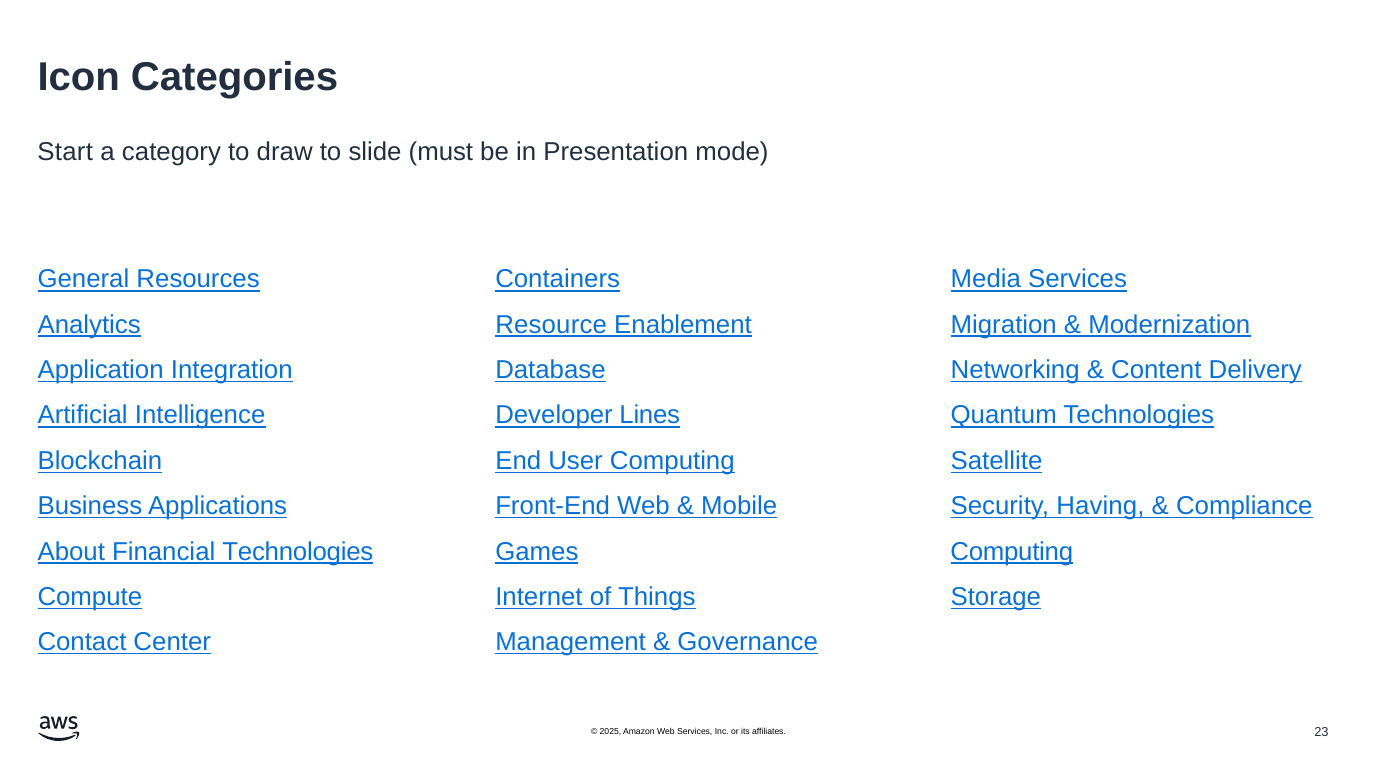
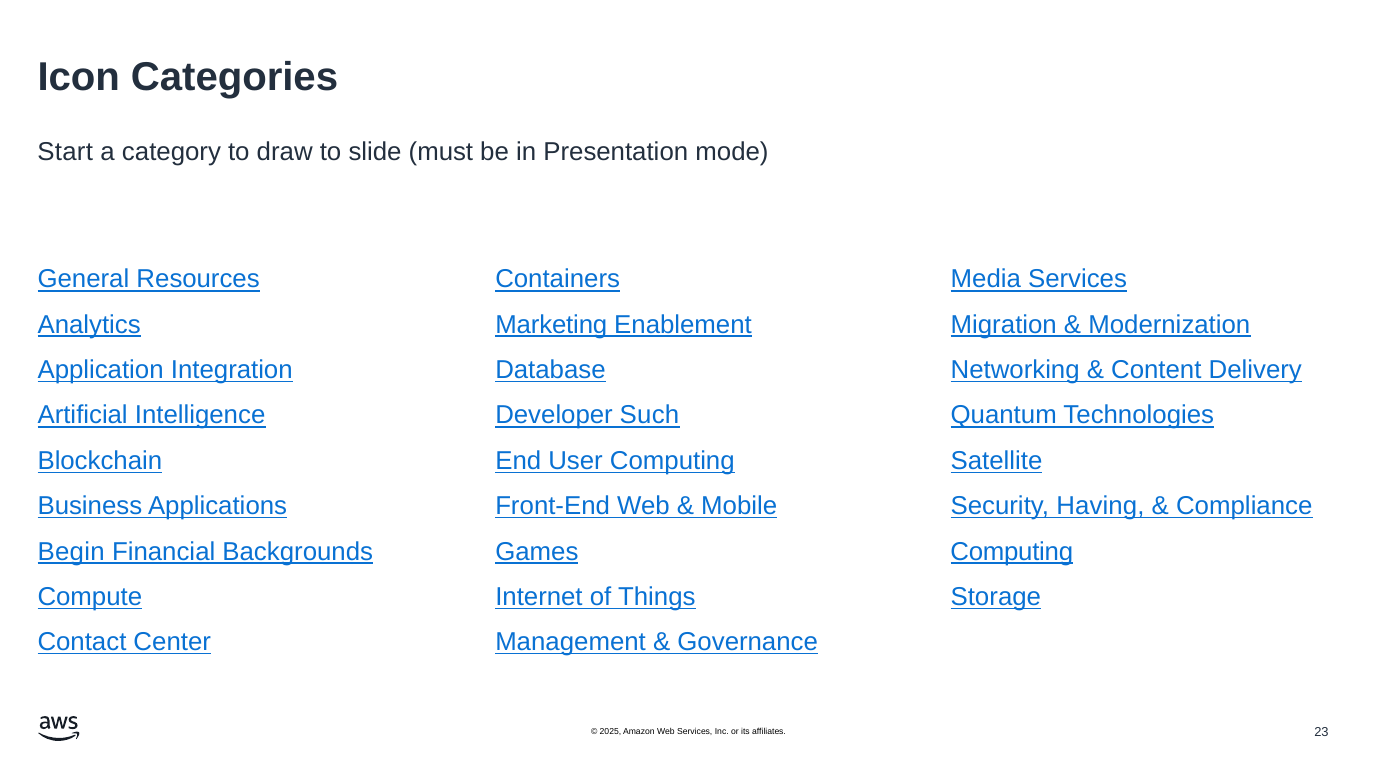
Resource: Resource -> Marketing
Lines: Lines -> Such
About: About -> Begin
Financial Technologies: Technologies -> Backgrounds
